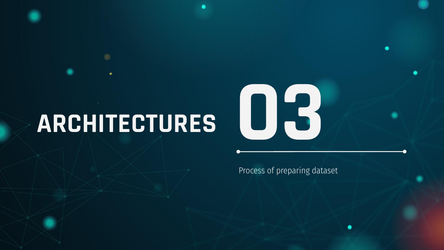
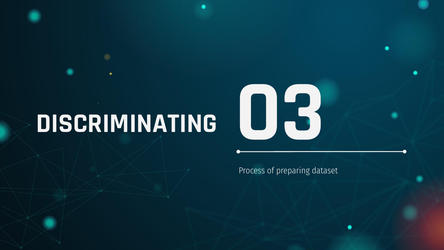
ARCHITECTURES: ARCHITECTURES -> DISCRIMINATING
